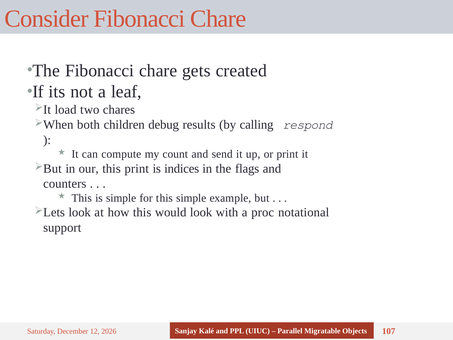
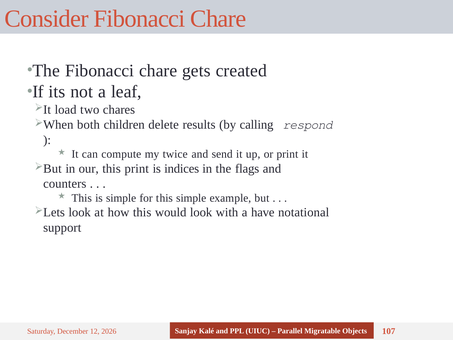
debug: debug -> delete
count: count -> twice
proc: proc -> have
